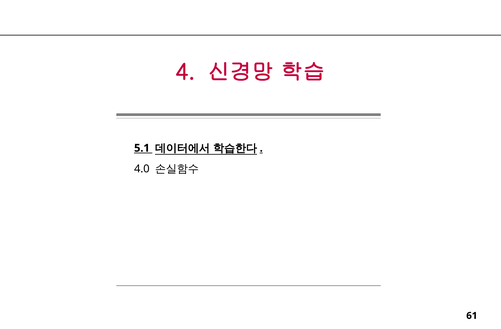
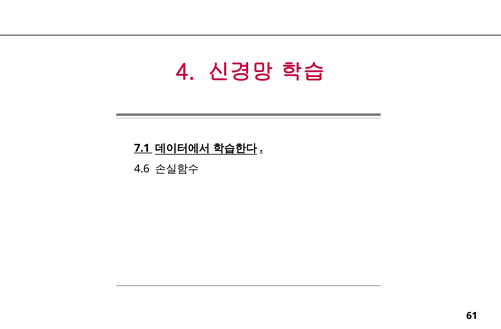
5.1: 5.1 -> 7.1
4.0: 4.0 -> 4.6
